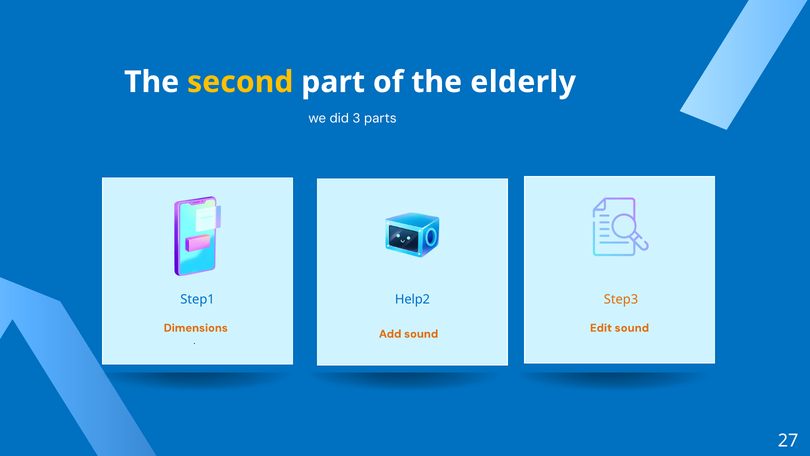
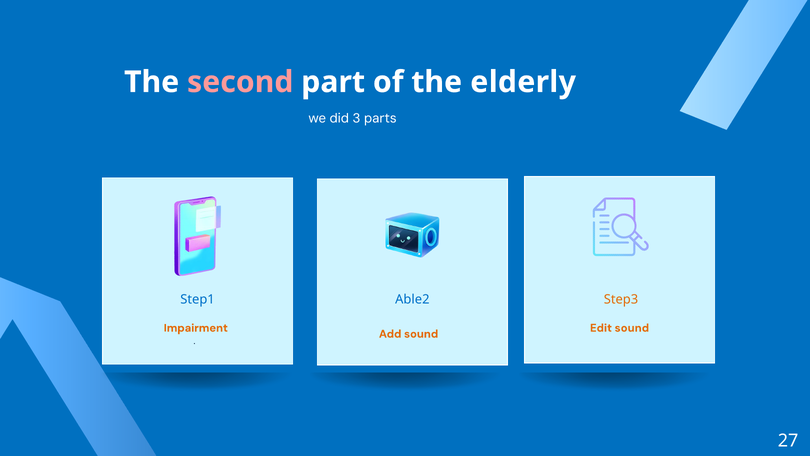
second colour: yellow -> pink
Help2: Help2 -> Able2
Dimensions: Dimensions -> Impairment
